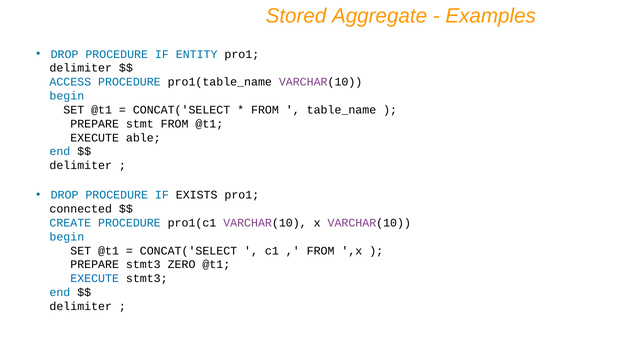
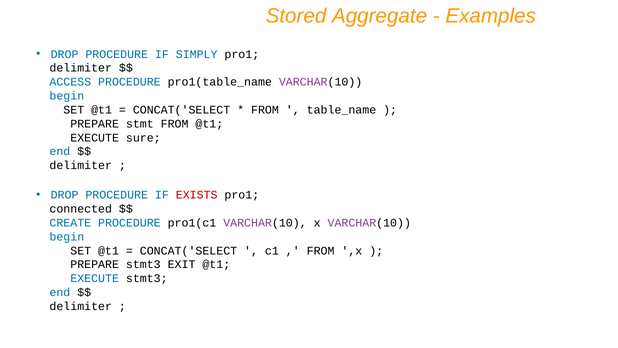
ENTITY: ENTITY -> SIMPLY
able: able -> sure
EXISTS colour: black -> red
ZERO: ZERO -> EXIT
